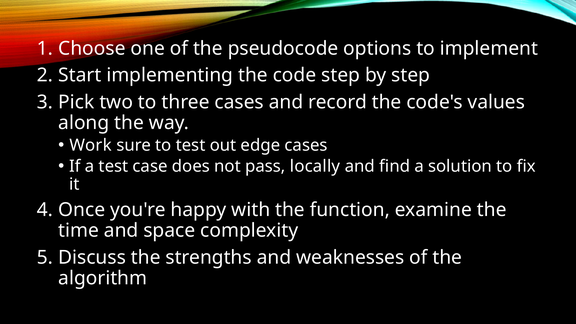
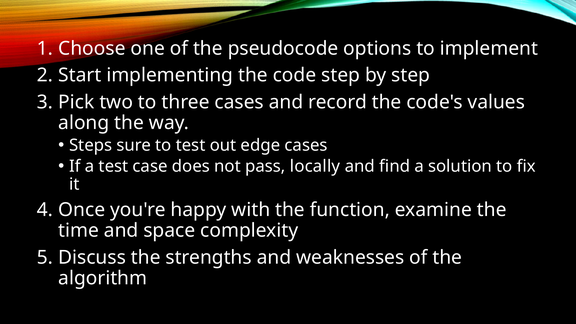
Work: Work -> Steps
